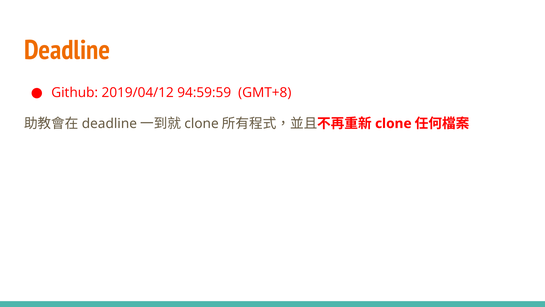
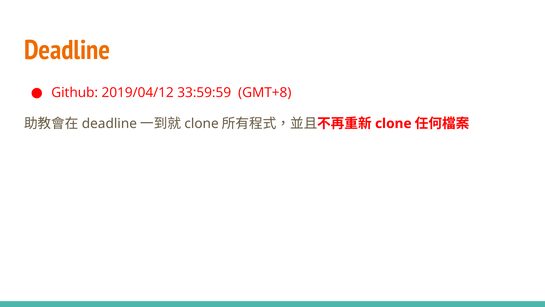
94:59:59: 94:59:59 -> 33:59:59
